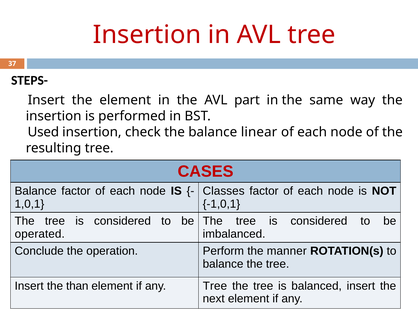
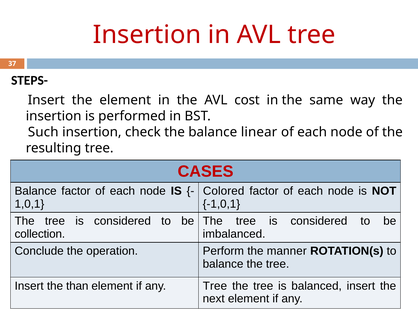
part: part -> cost
Used: Used -> Such
Classes: Classes -> Colored
operated: operated -> collection
